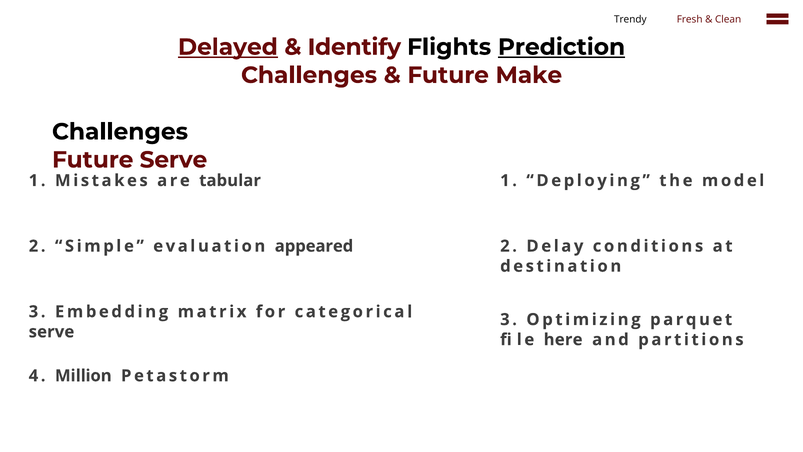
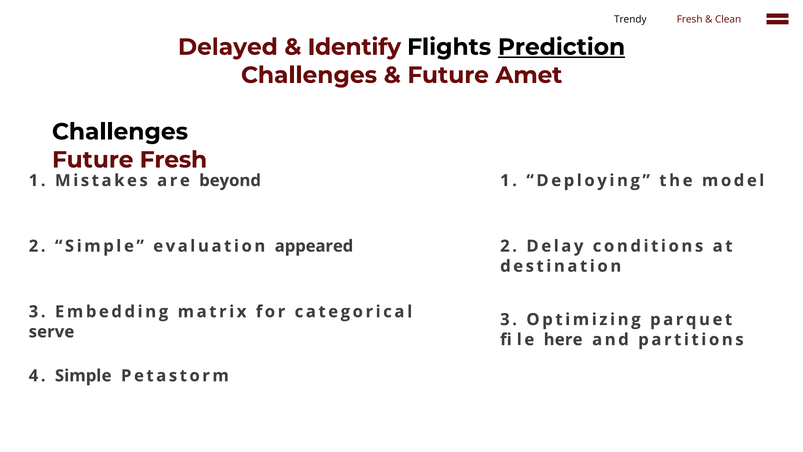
Delayed underline: present -> none
Make: Make -> Amet
Future Serve: Serve -> Fresh
tabular: tabular -> beyond
4 Million: Million -> Simple
